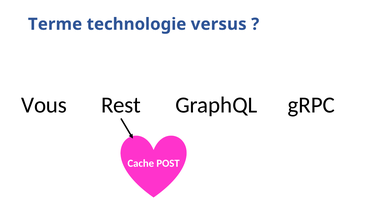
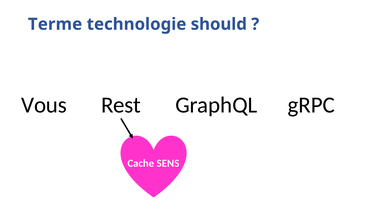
versus: versus -> should
POST: POST -> SENS
